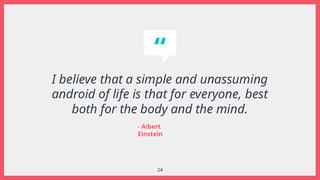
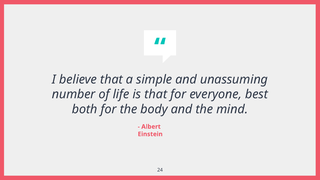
android: android -> number
